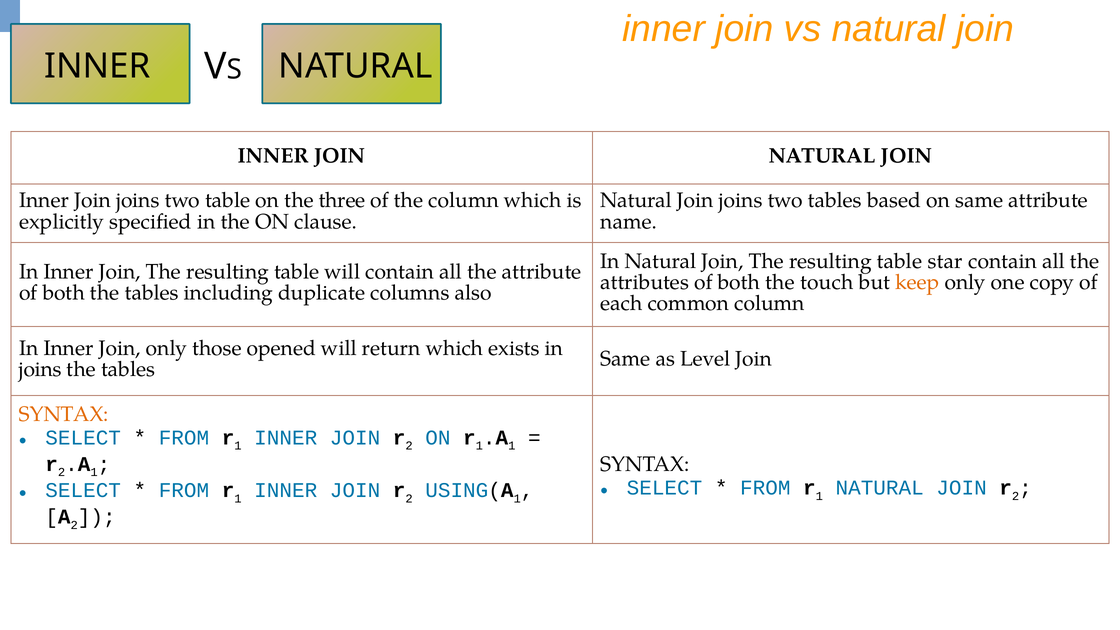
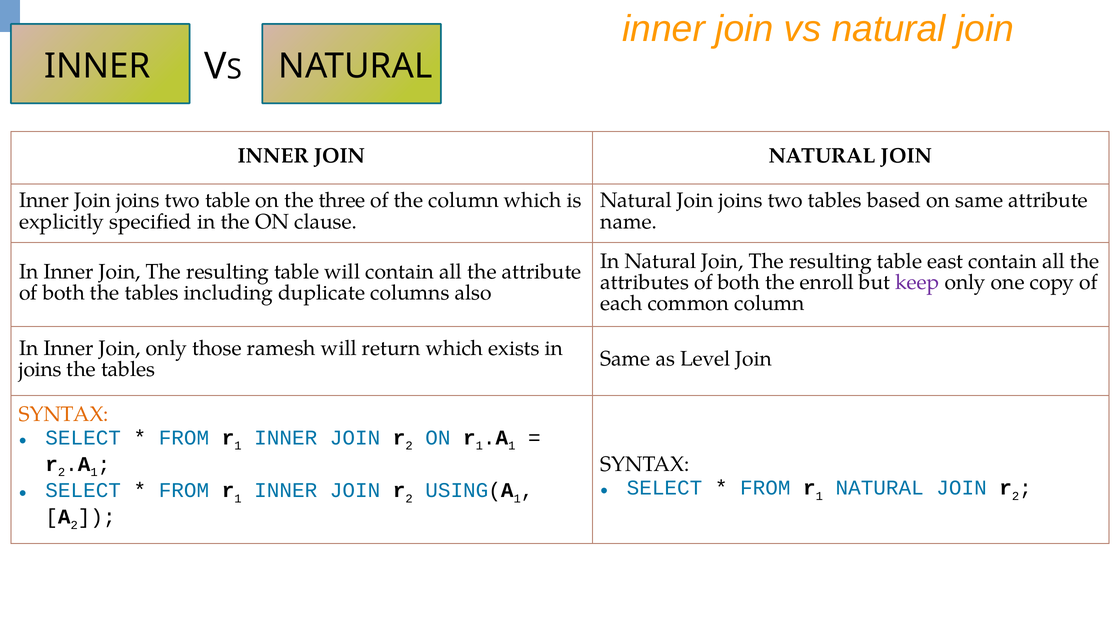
star: star -> east
touch: touch -> enroll
keep colour: orange -> purple
opened: opened -> ramesh
